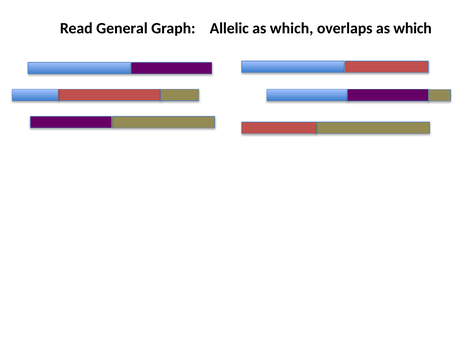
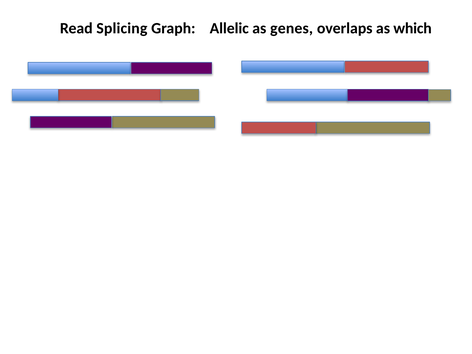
General: General -> Splicing
which at (292, 28): which -> genes
